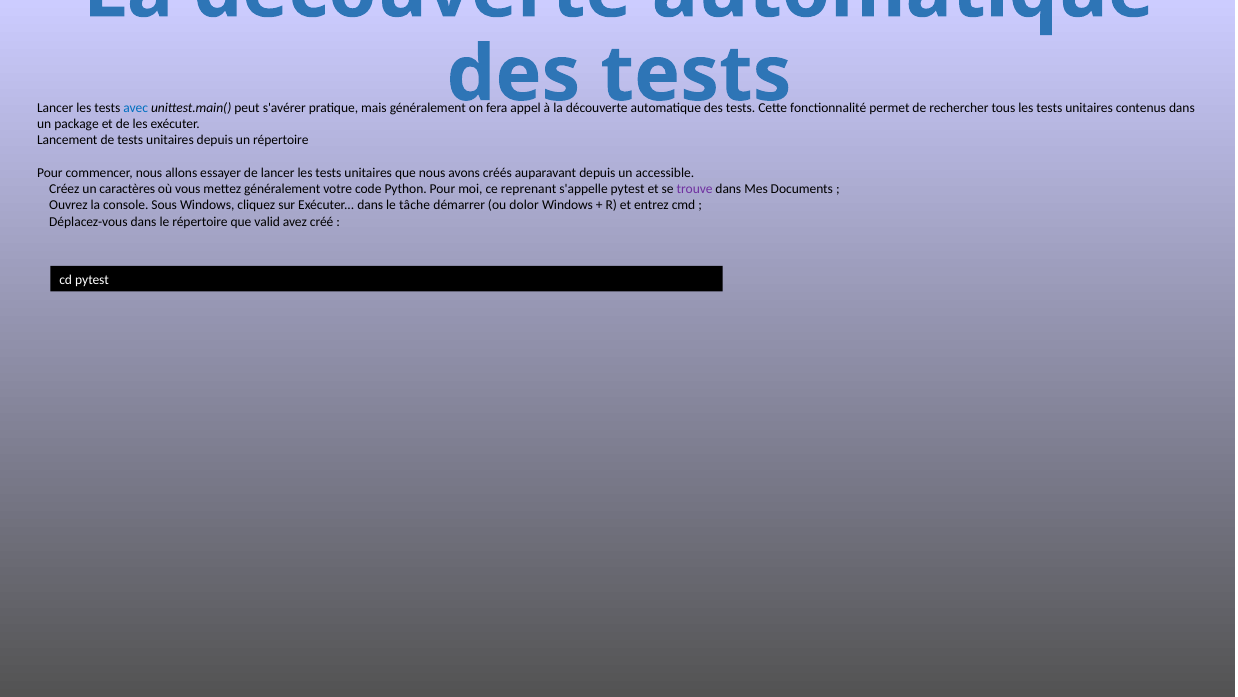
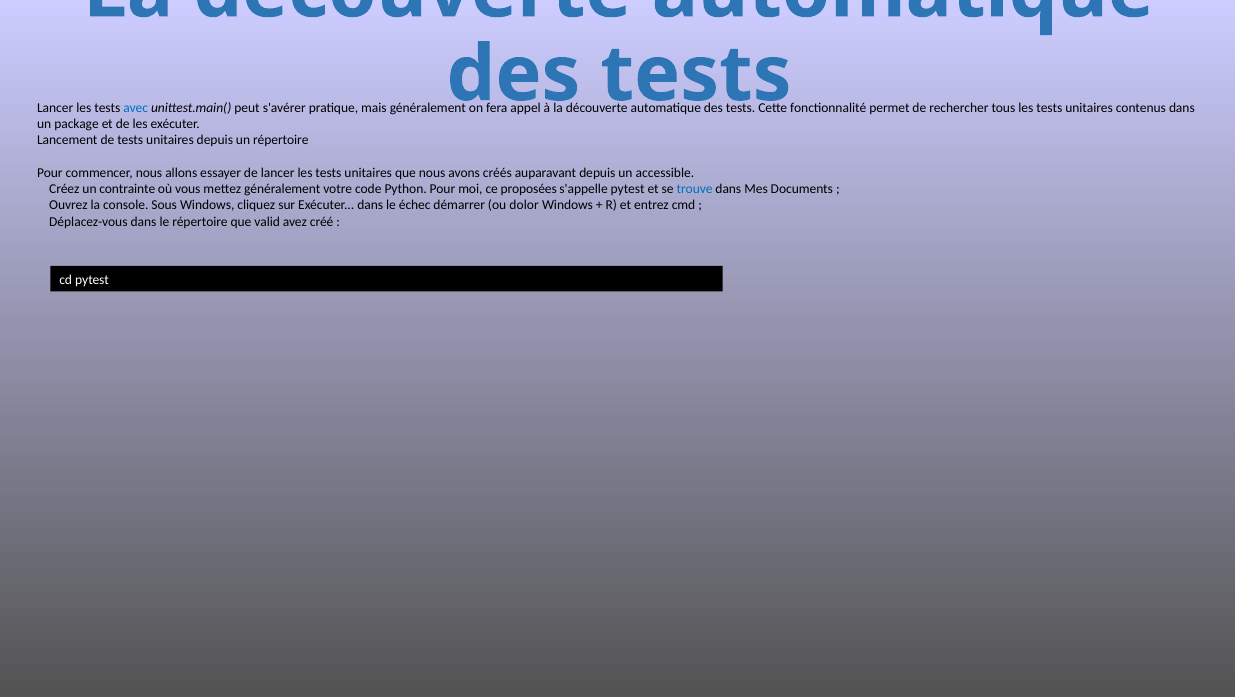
caractères: caractères -> contrainte
reprenant: reprenant -> proposées
trouve colour: purple -> blue
tâche: tâche -> échec
